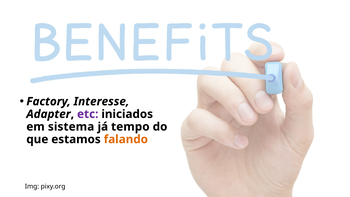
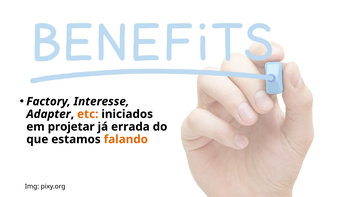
etc colour: purple -> orange
sistema: sistema -> projetar
tempo: tempo -> errada
